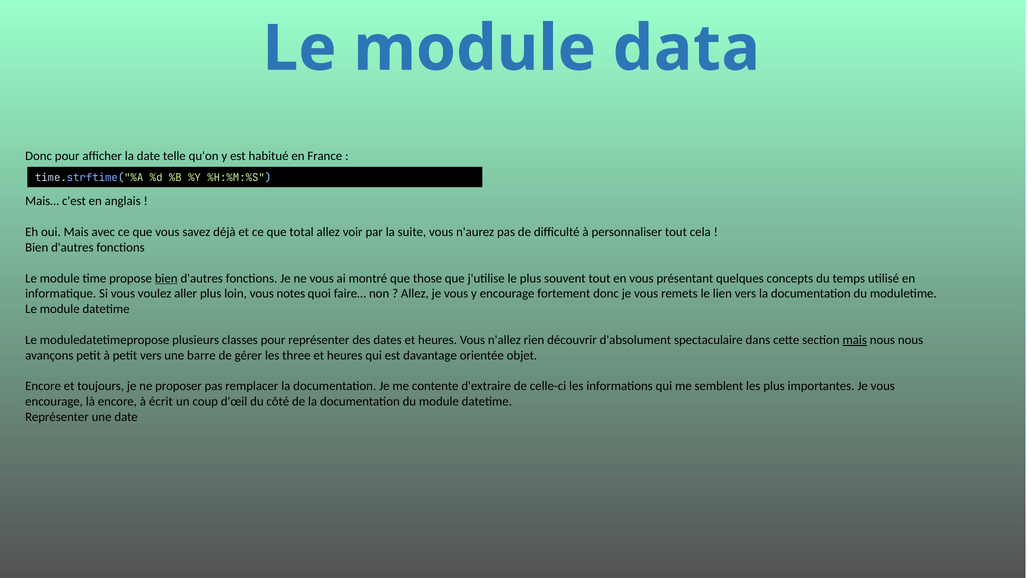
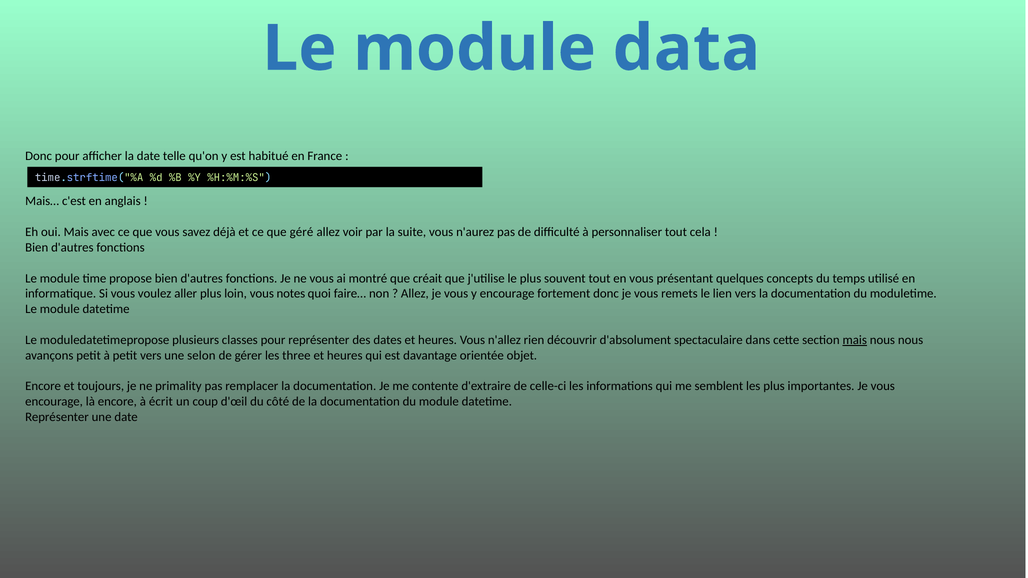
total: total -> géré
bien at (166, 278) underline: present -> none
those: those -> créait
barre: barre -> selon
proposer: proposer -> primality
